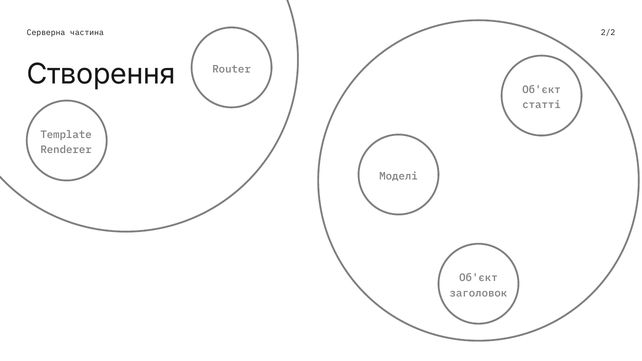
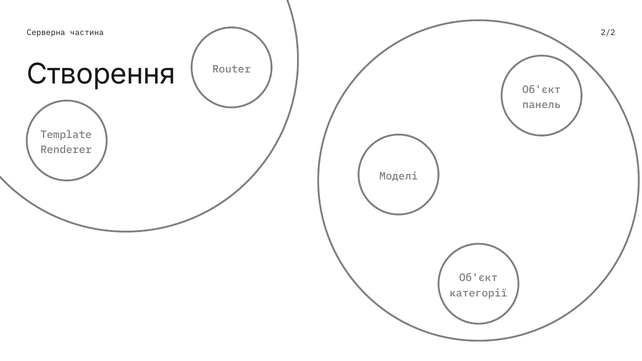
статті: статті -> панель
заголовок: заголовок -> категорії
